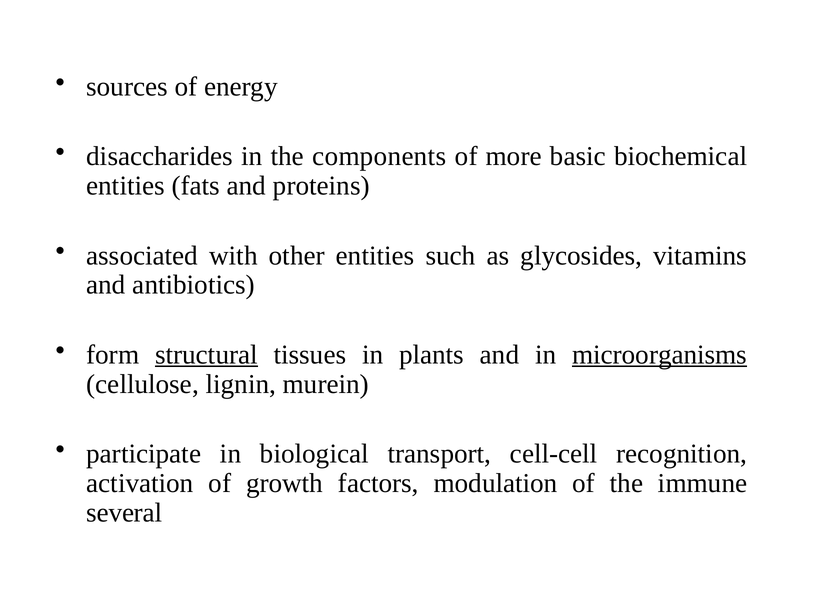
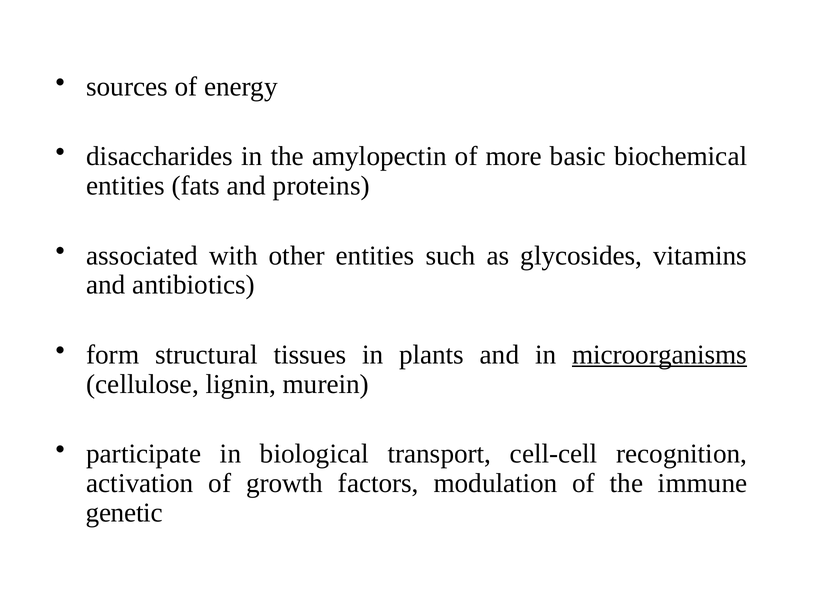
components: components -> amylopectin
structural underline: present -> none
several: several -> genetic
